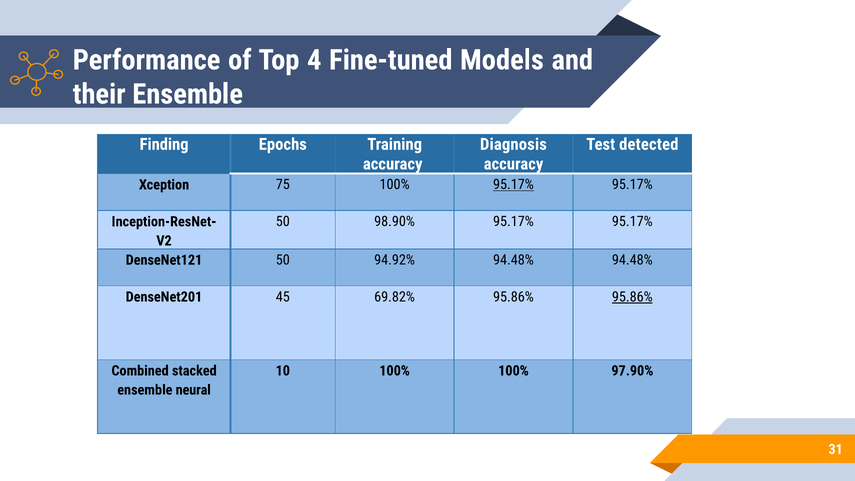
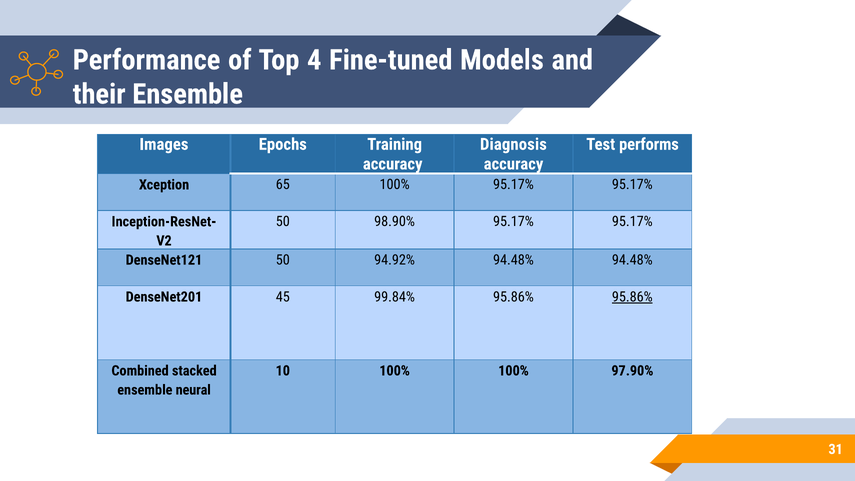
Finding: Finding -> Images
detected: detected -> performs
75: 75 -> 65
95.17% at (513, 185) underline: present -> none
69.82%: 69.82% -> 99.84%
